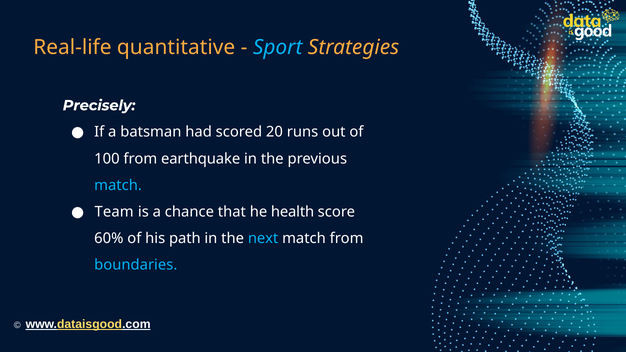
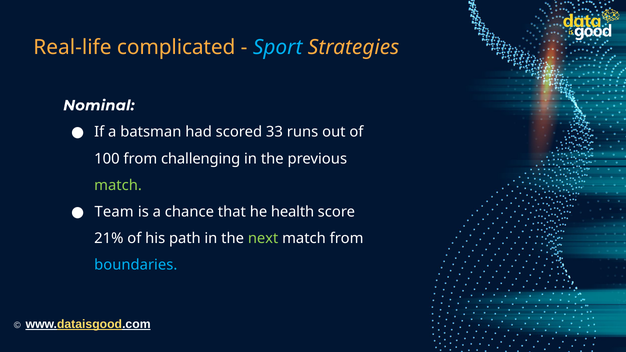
quantitative: quantitative -> complicated
Precisely: Precisely -> Nominal
20: 20 -> 33
earthquake: earthquake -> challenging
match at (118, 185) colour: light blue -> light green
60%: 60% -> 21%
next colour: light blue -> light green
